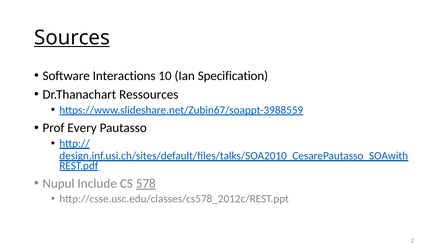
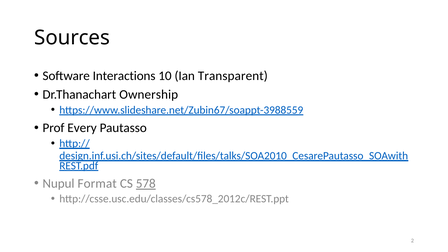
Sources underline: present -> none
Specification: Specification -> Transparent
Ressources: Ressources -> Ownership
Include: Include -> Format
